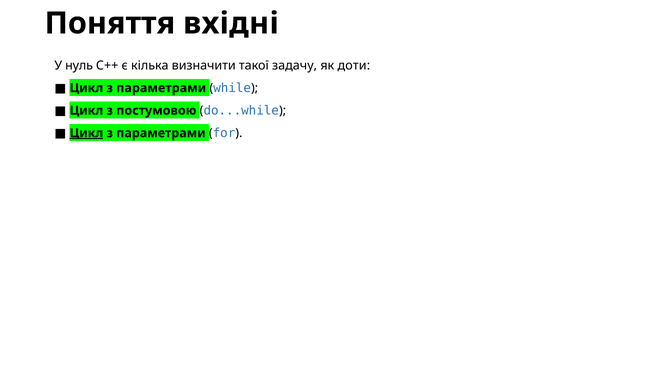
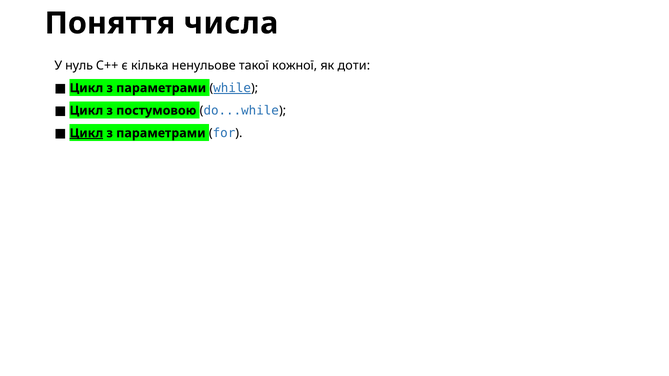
вхідні: вхідні -> числа
визначити: визначити -> ненульове
задачу: задачу -> кожної
while underline: none -> present
